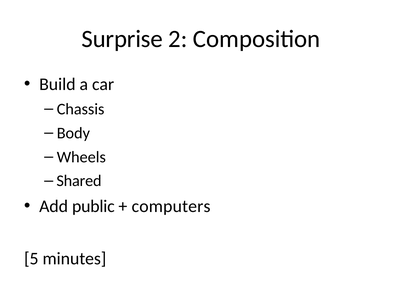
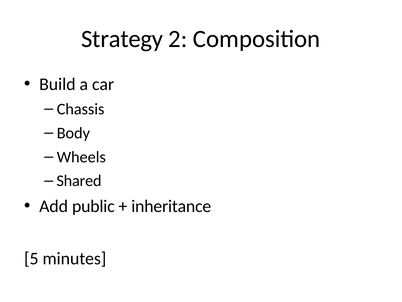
Surprise: Surprise -> Strategy
computers: computers -> inheritance
